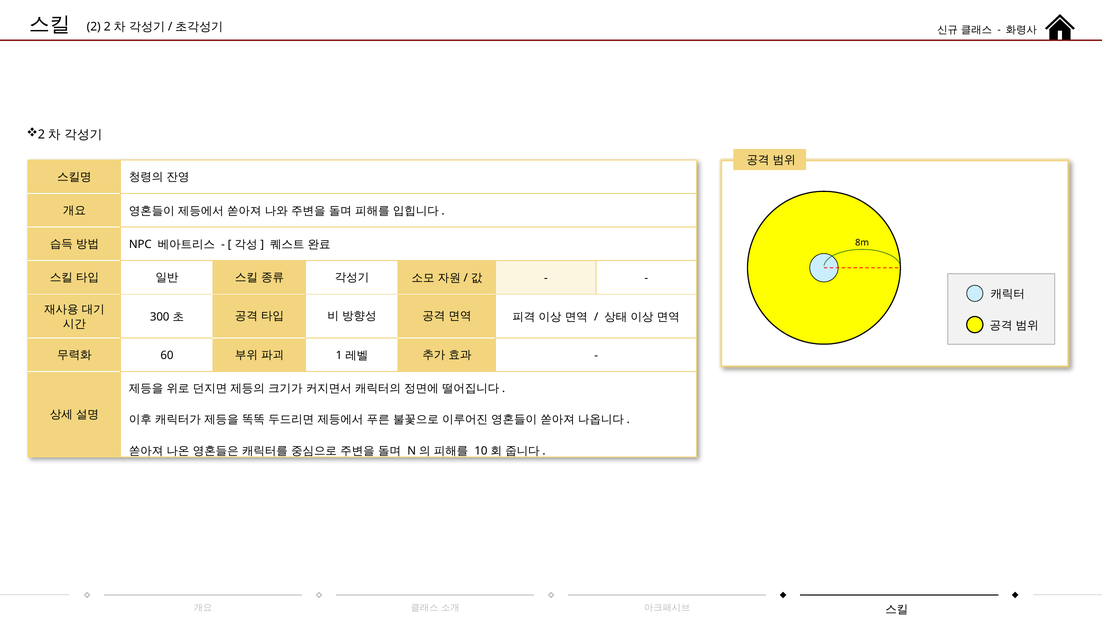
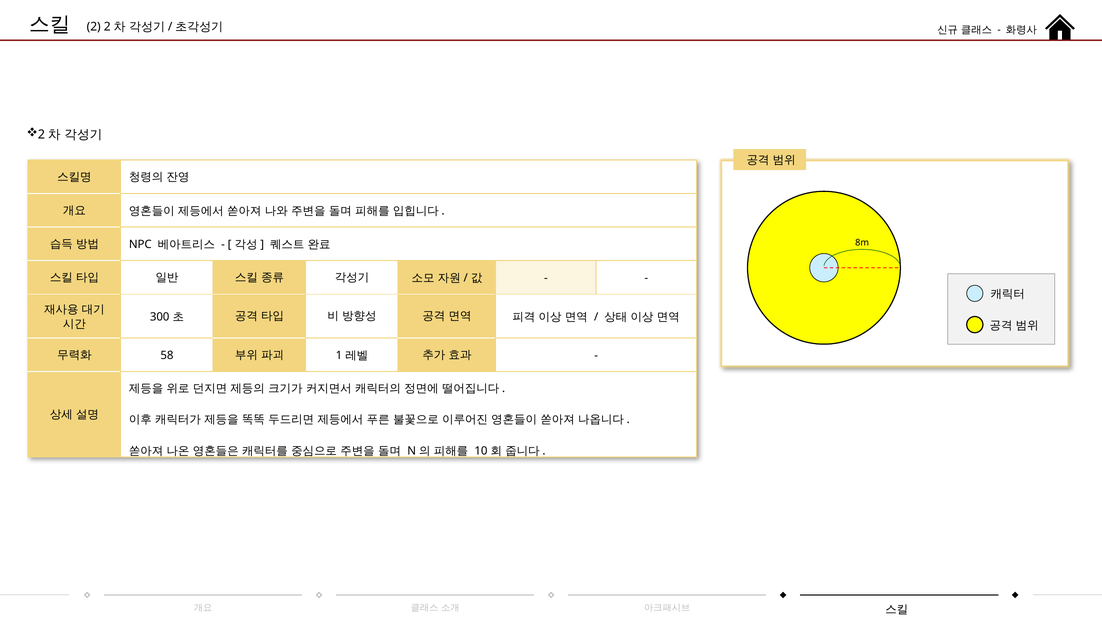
60: 60 -> 58
